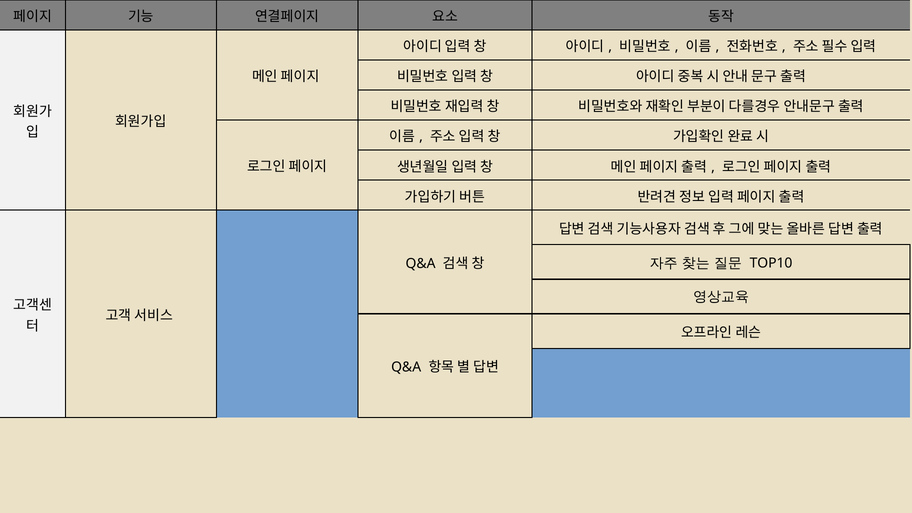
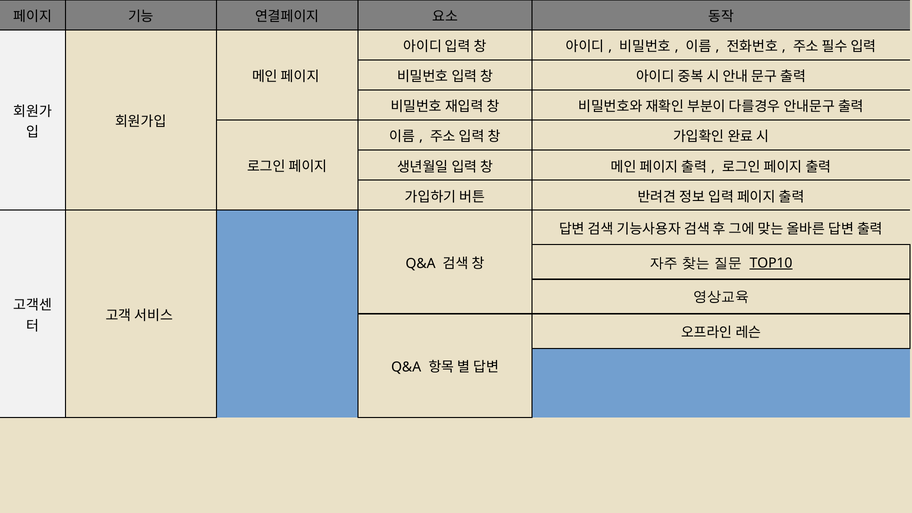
TOP10 underline: none -> present
